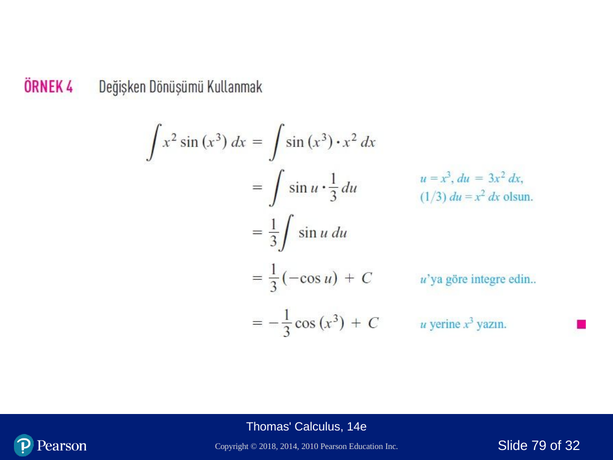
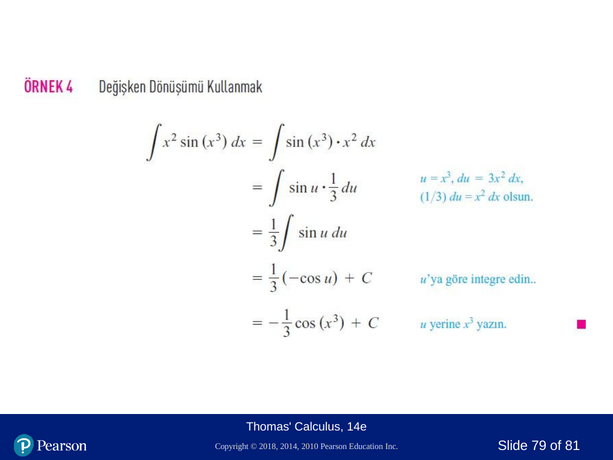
32: 32 -> 81
